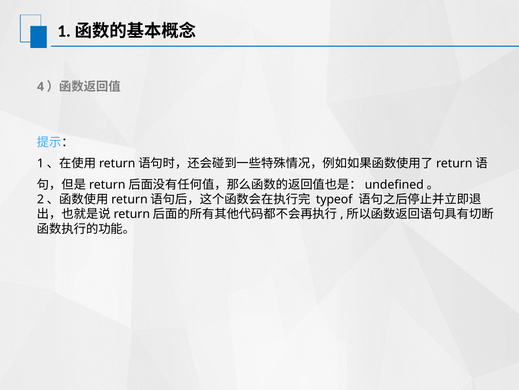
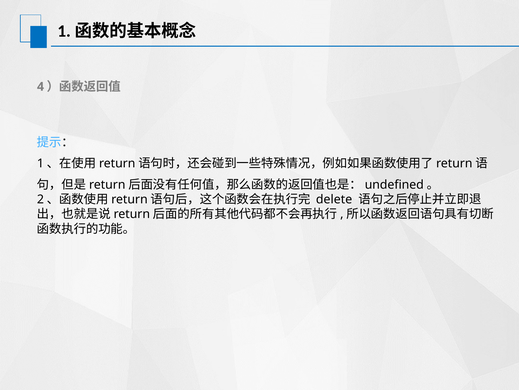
typeof: typeof -> delete
